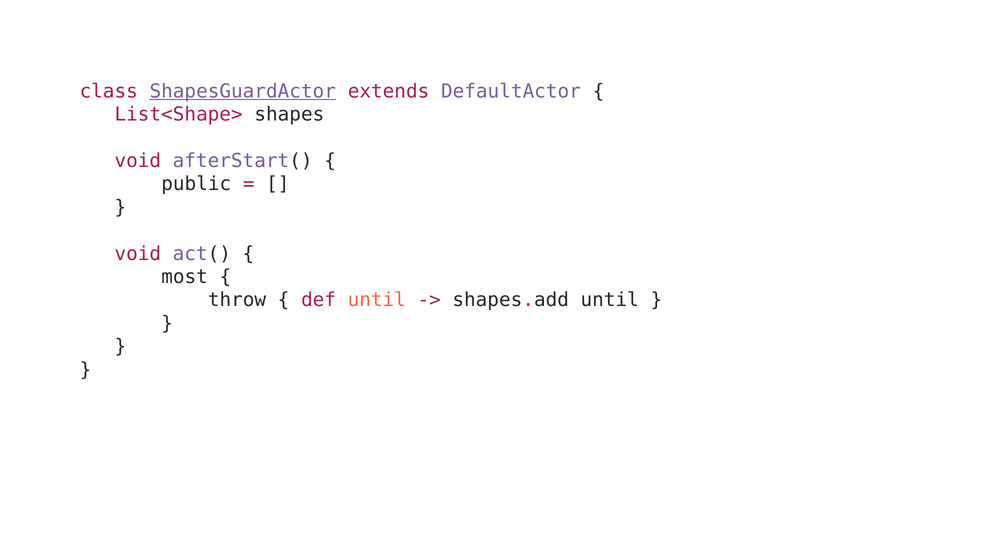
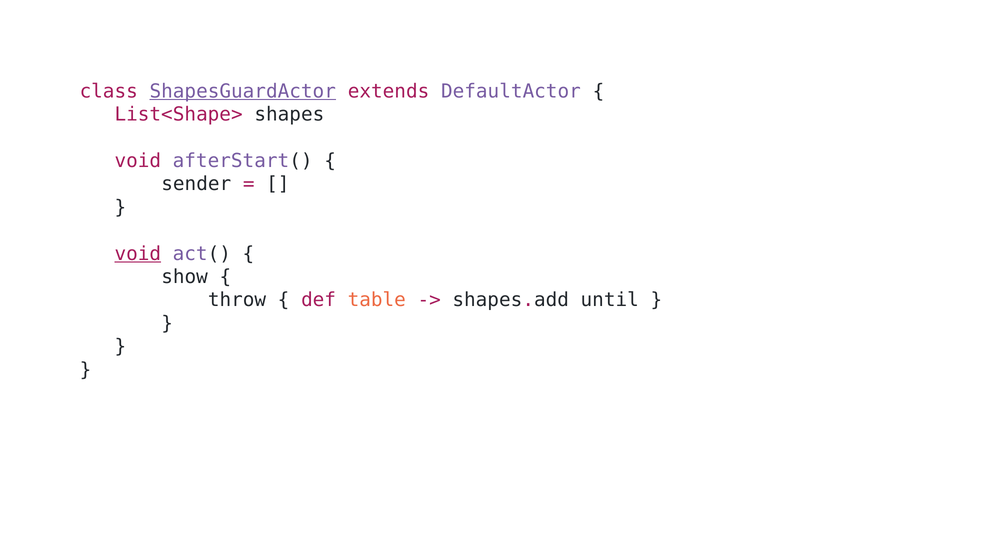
public: public -> sender
void at (138, 254) underline: none -> present
most: most -> show
def until: until -> table
